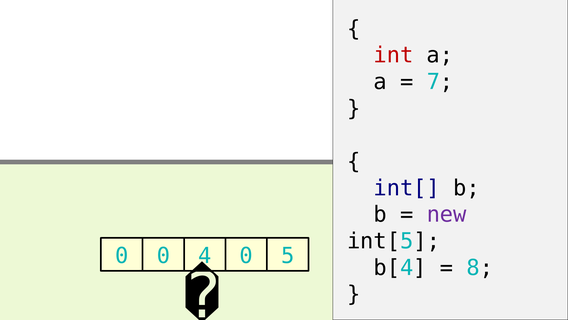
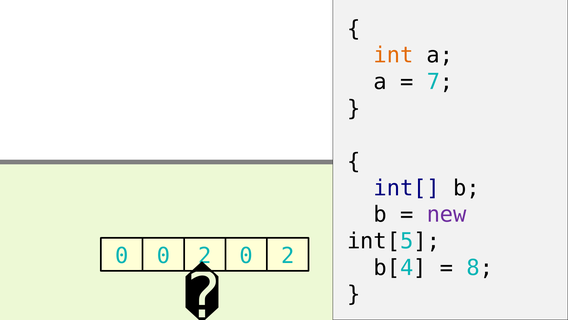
int colour: red -> orange
0 0 4: 4 -> 2
5 at (288, 256): 5 -> 2
